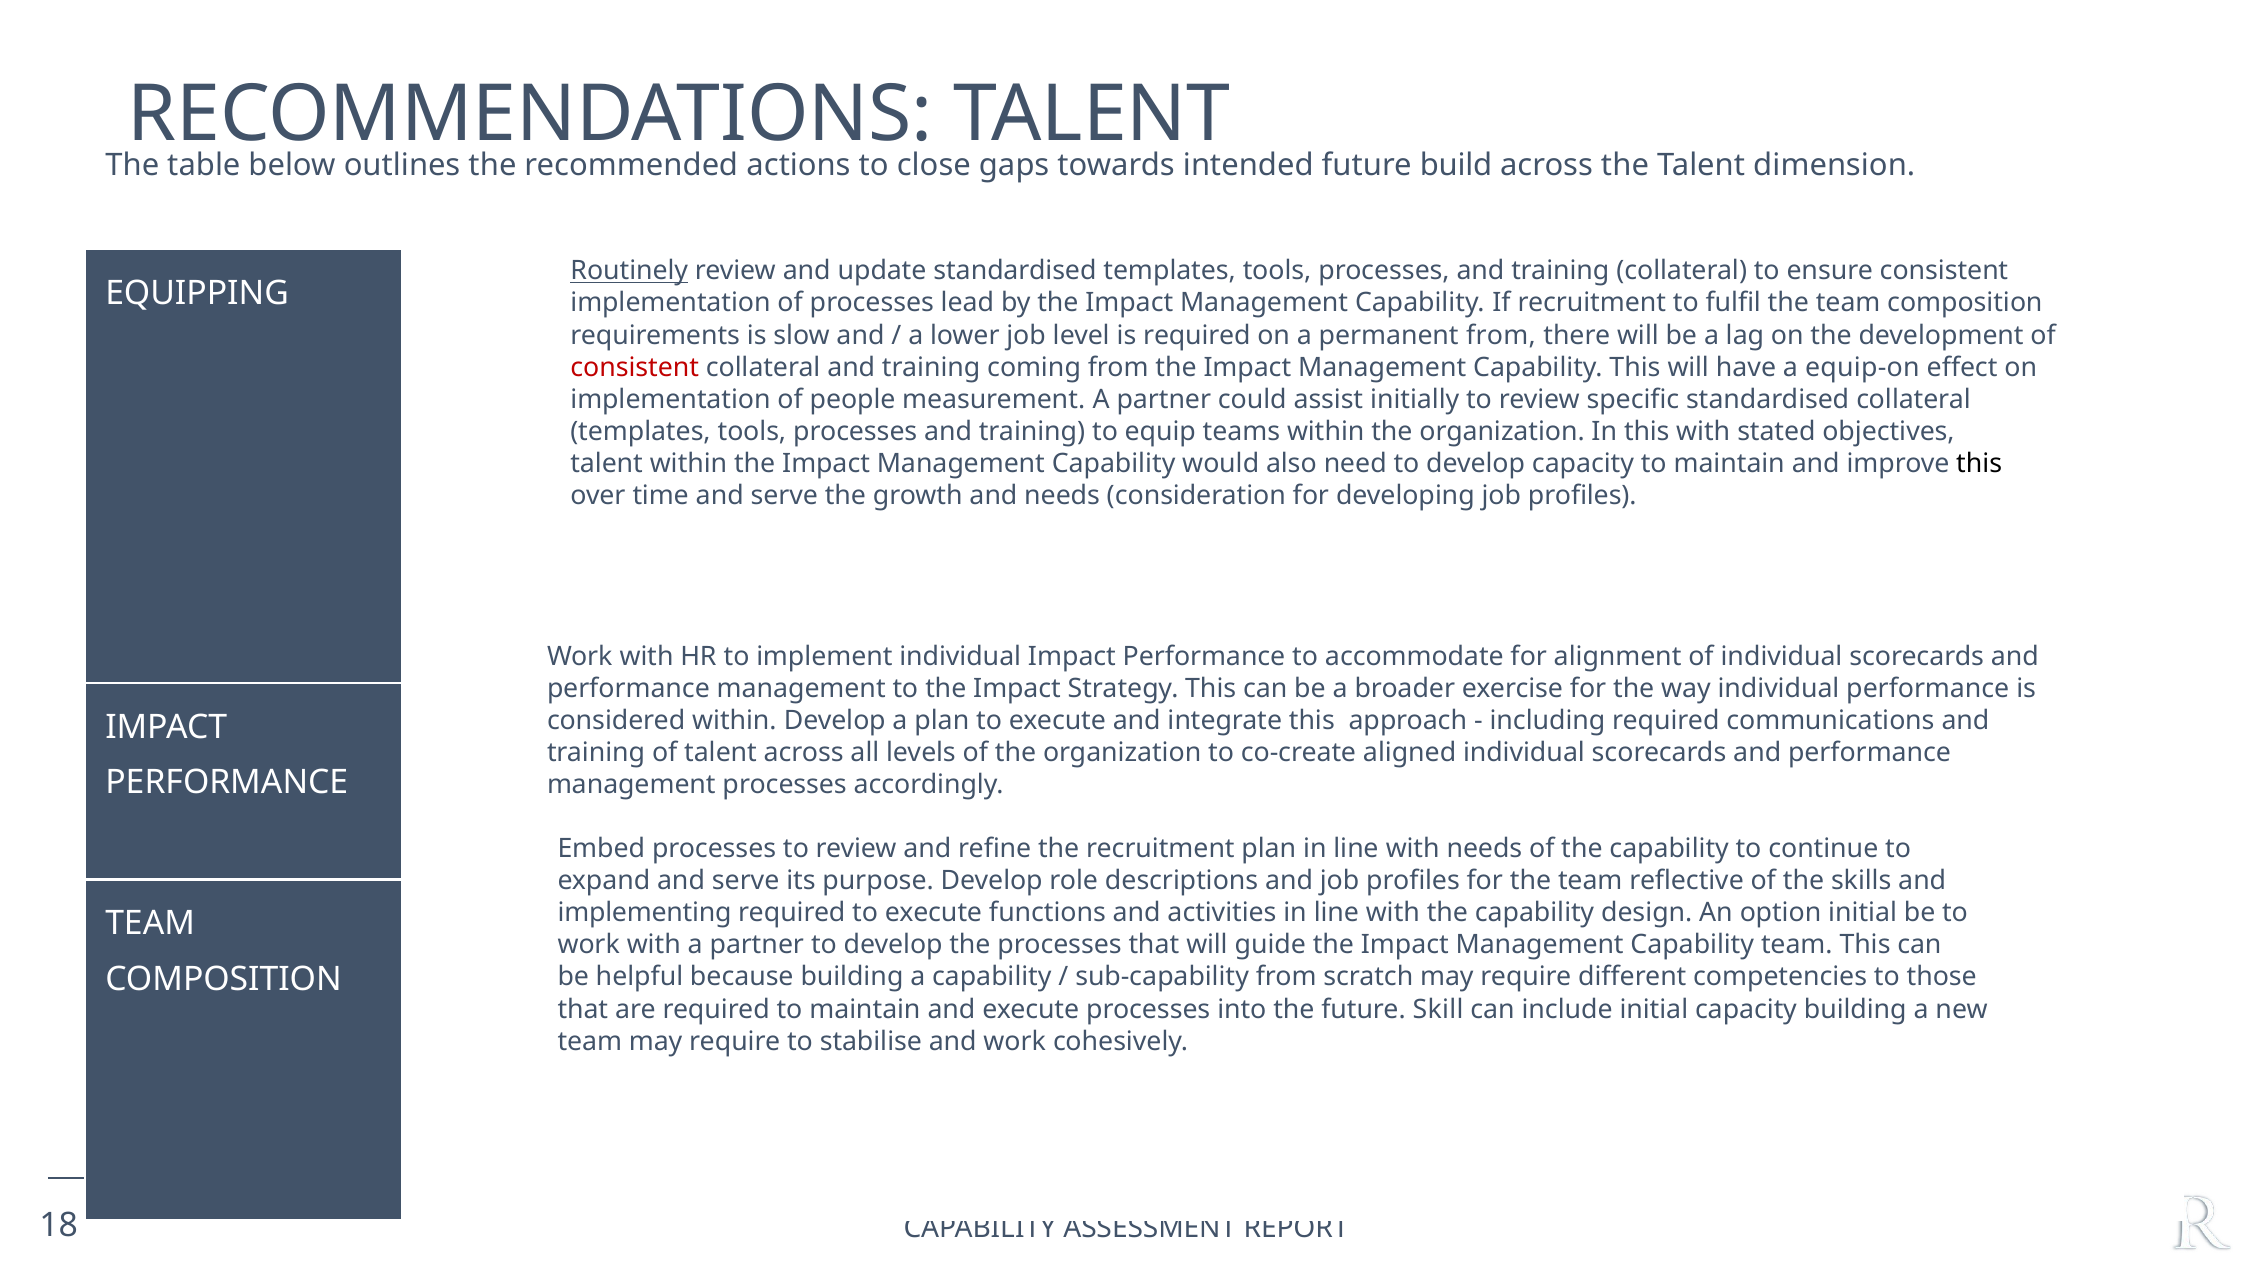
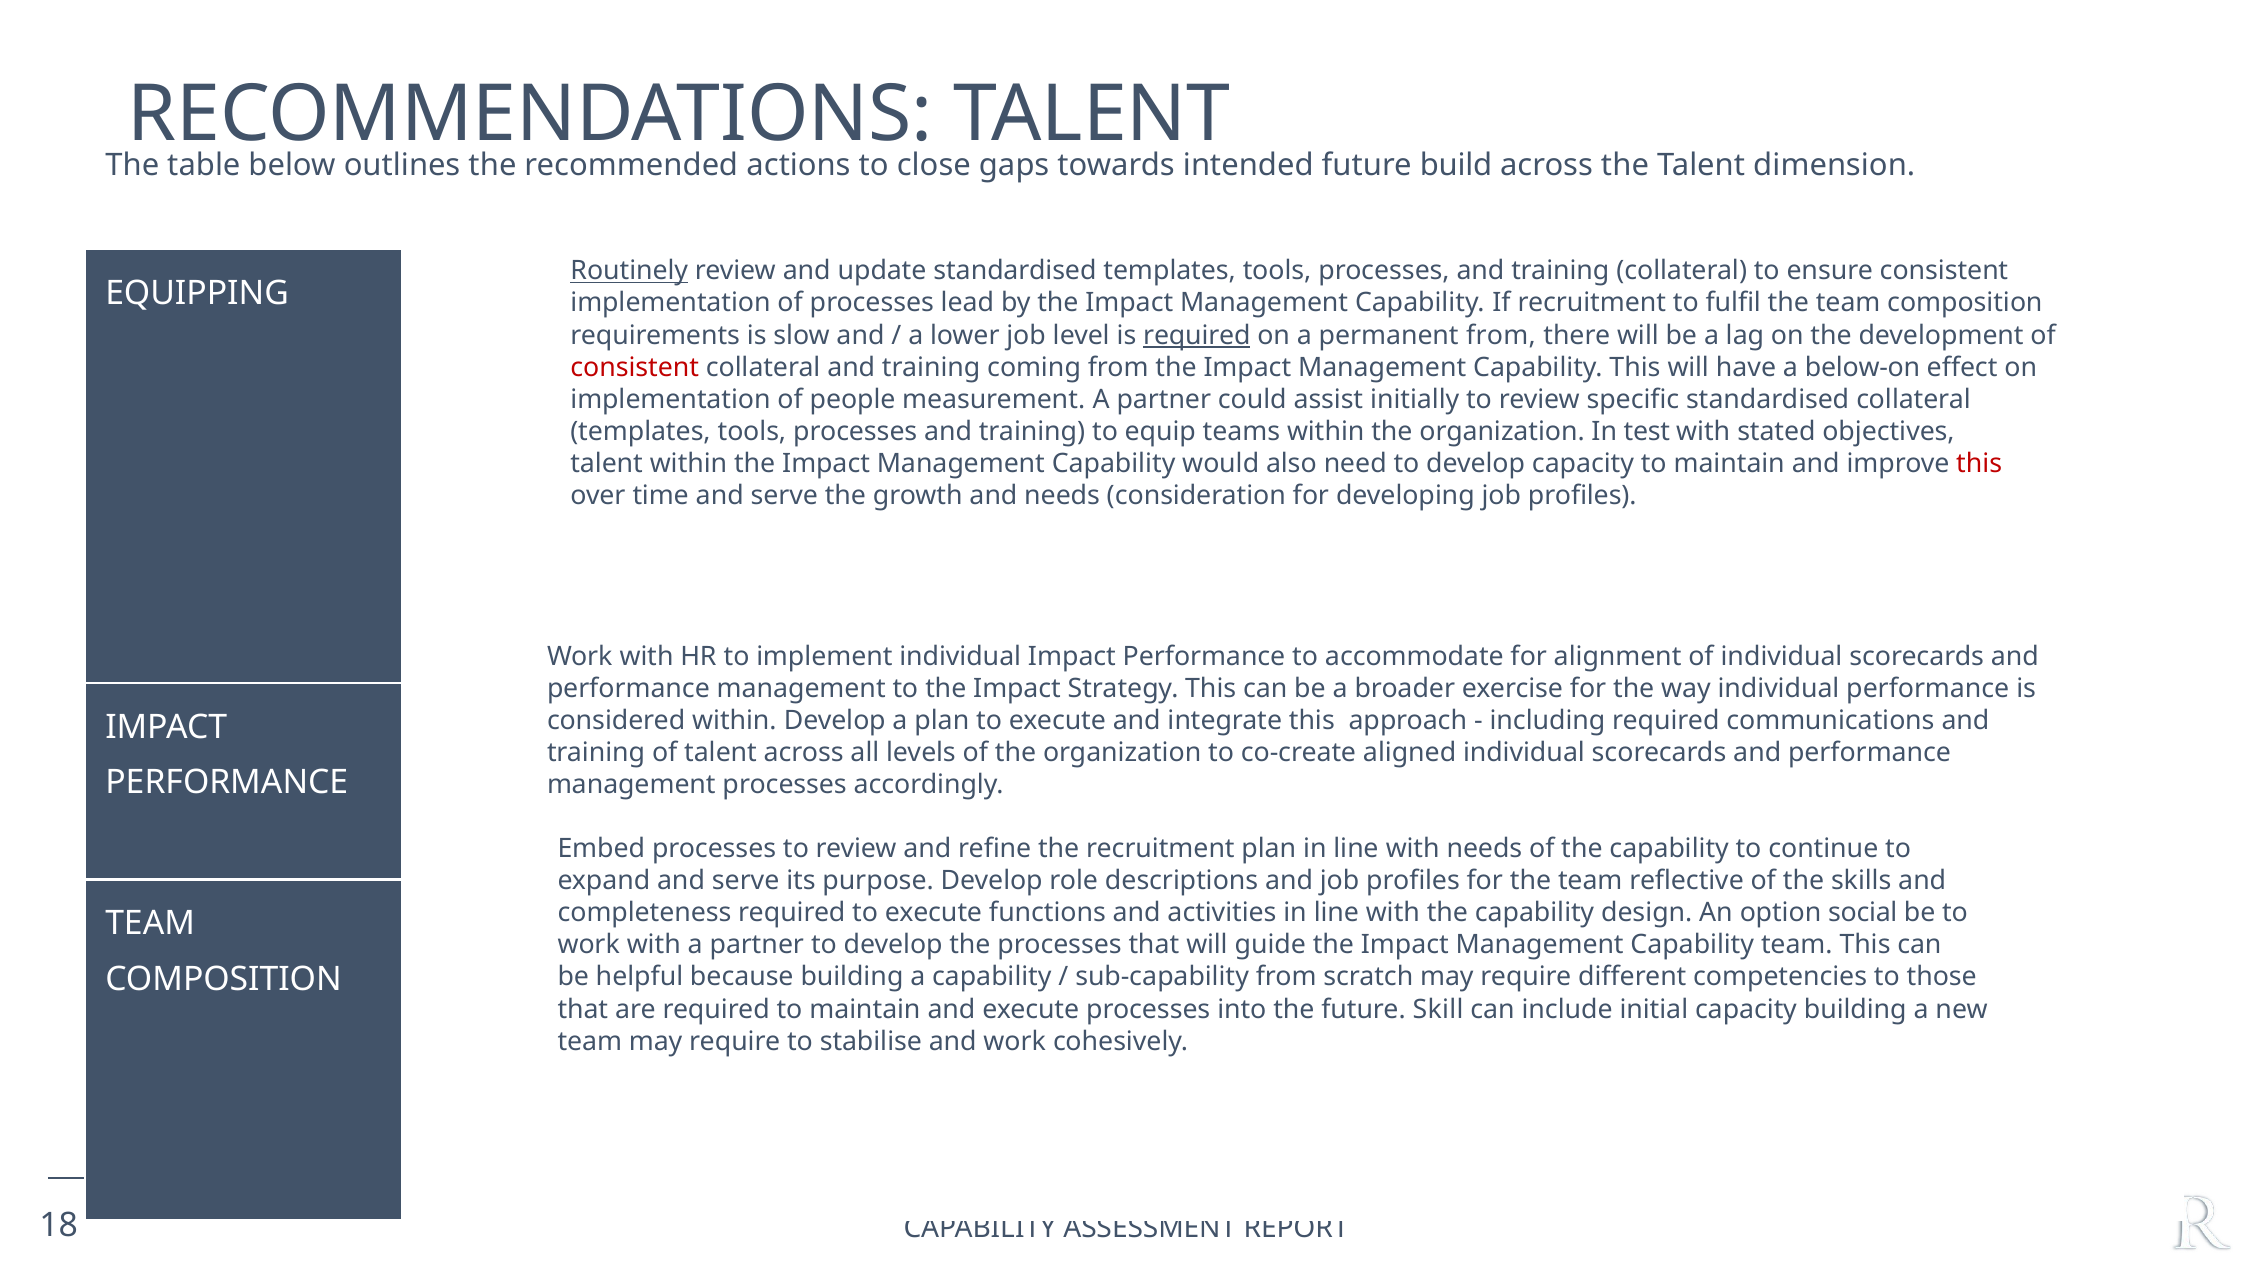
required at (1197, 335) underline: none -> present
equip-on: equip-on -> below-on
In this: this -> test
this at (1979, 463) colour: black -> red
implementing: implementing -> completeness
option initial: initial -> social
